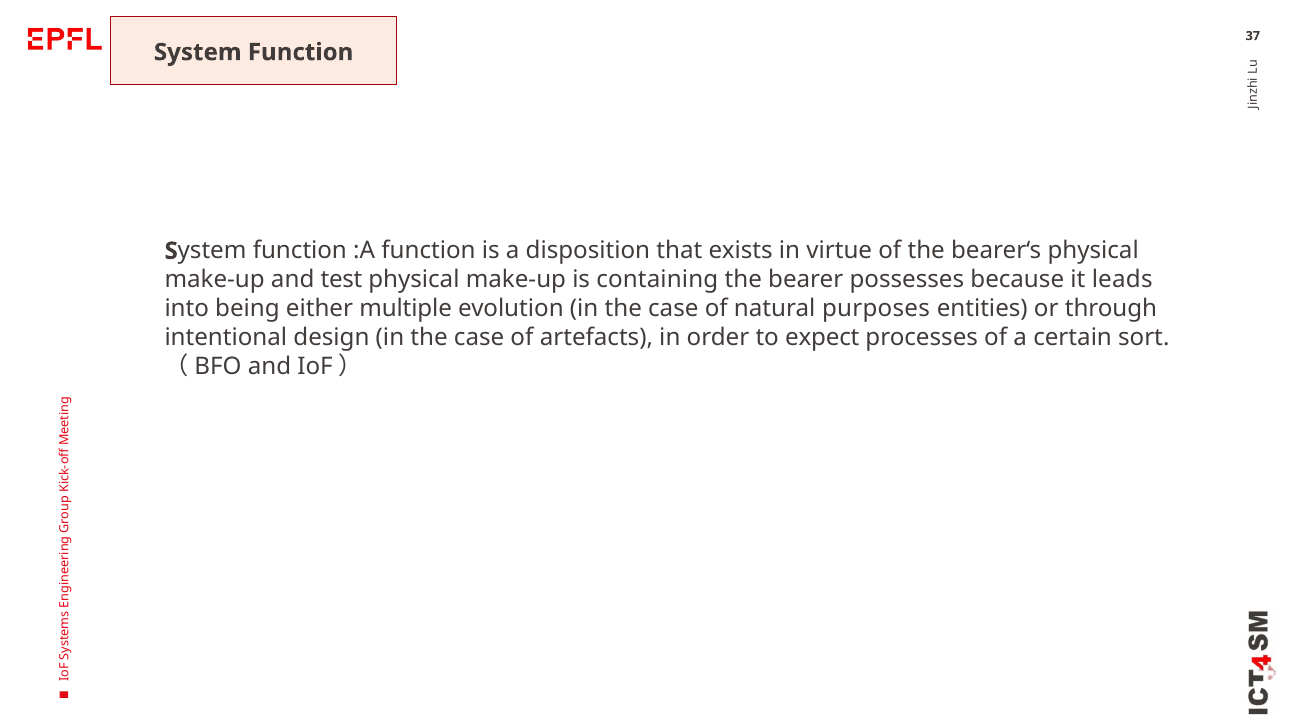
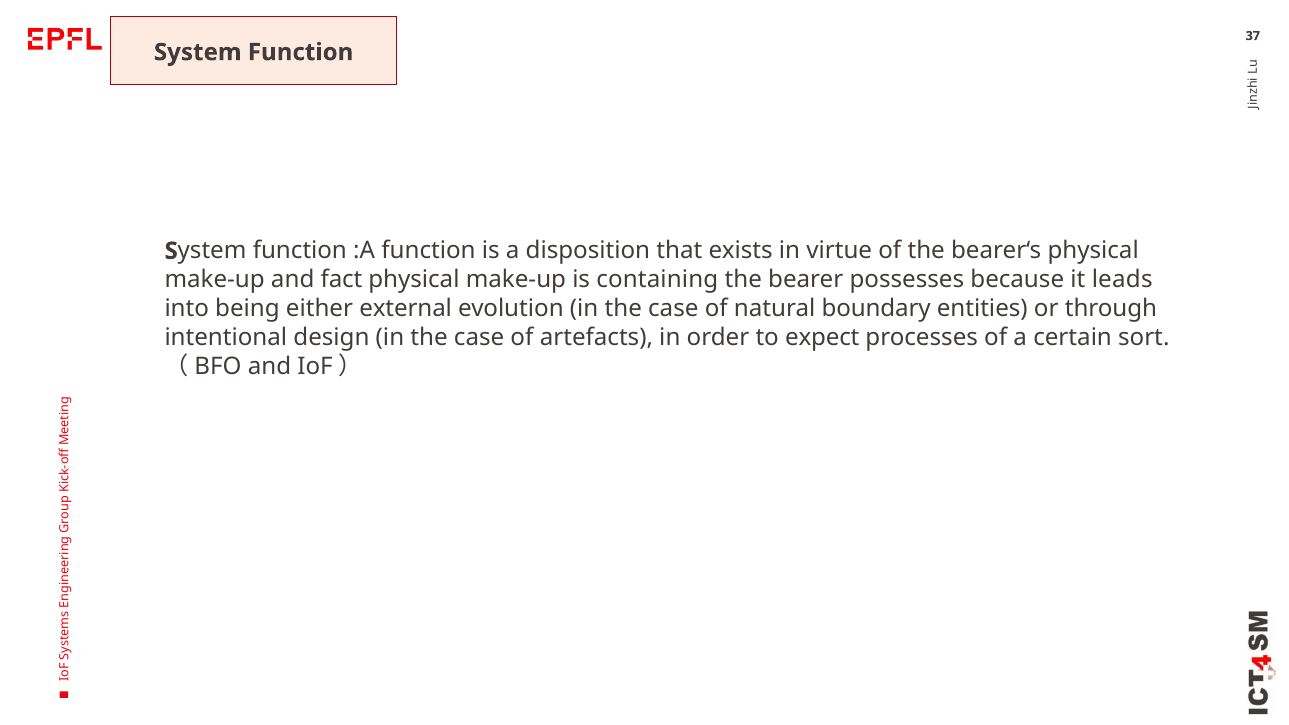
test: test -> fact
multiple: multiple -> external
purposes: purposes -> boundary
